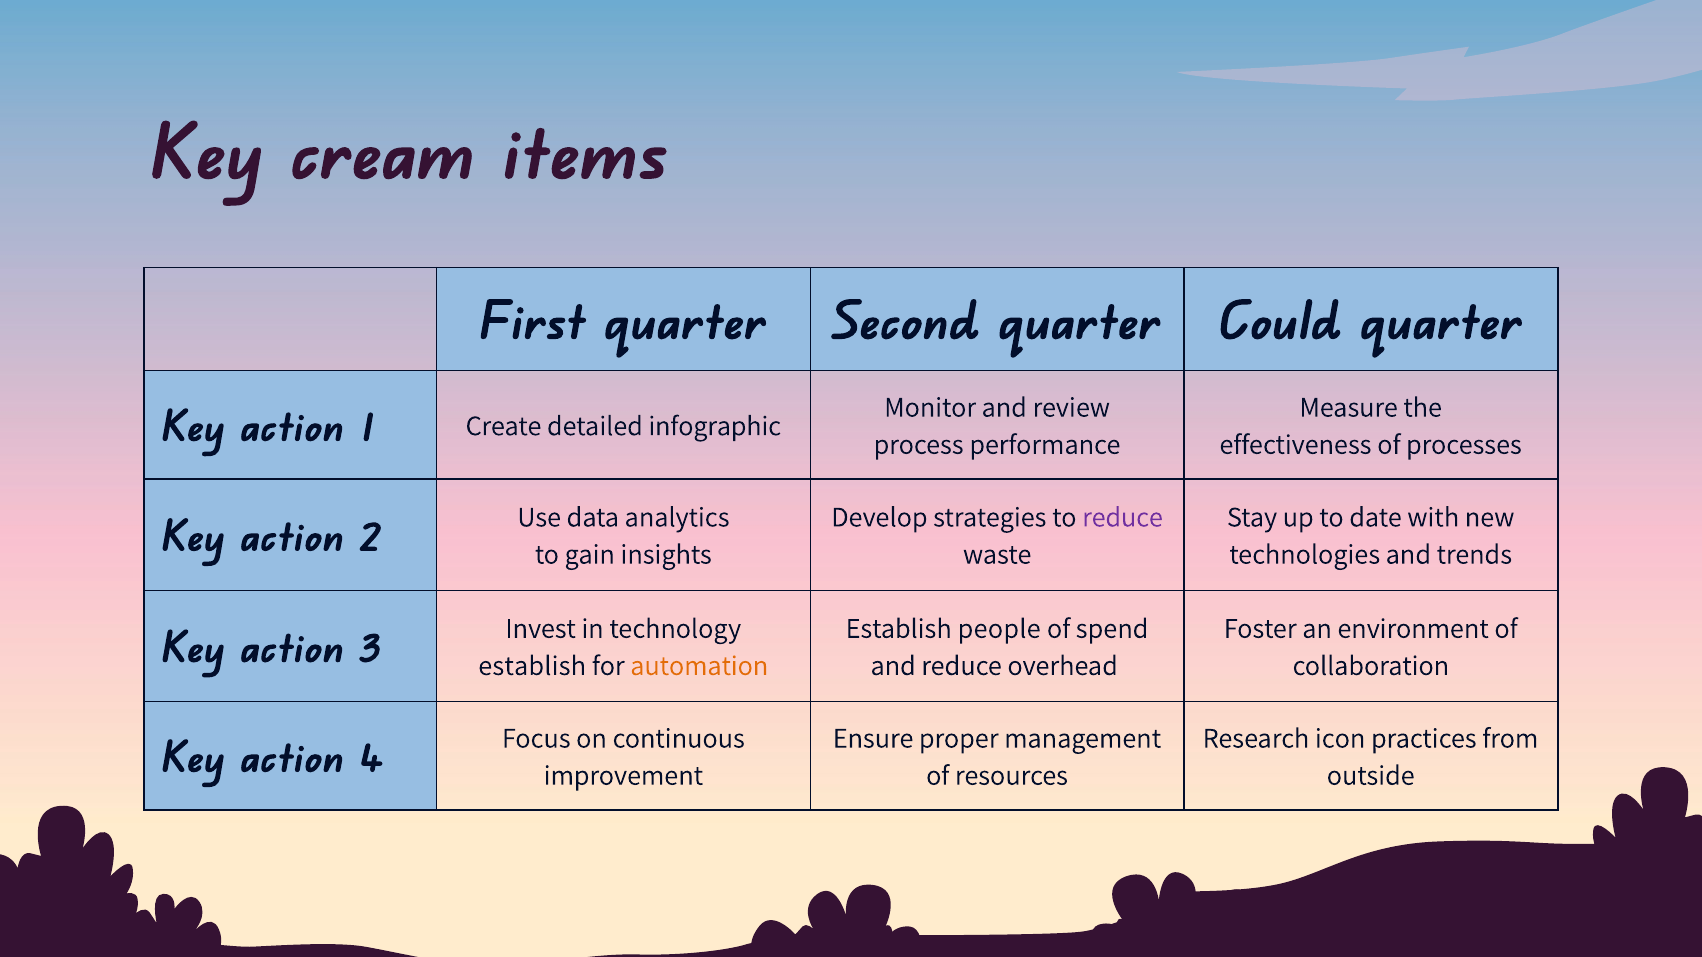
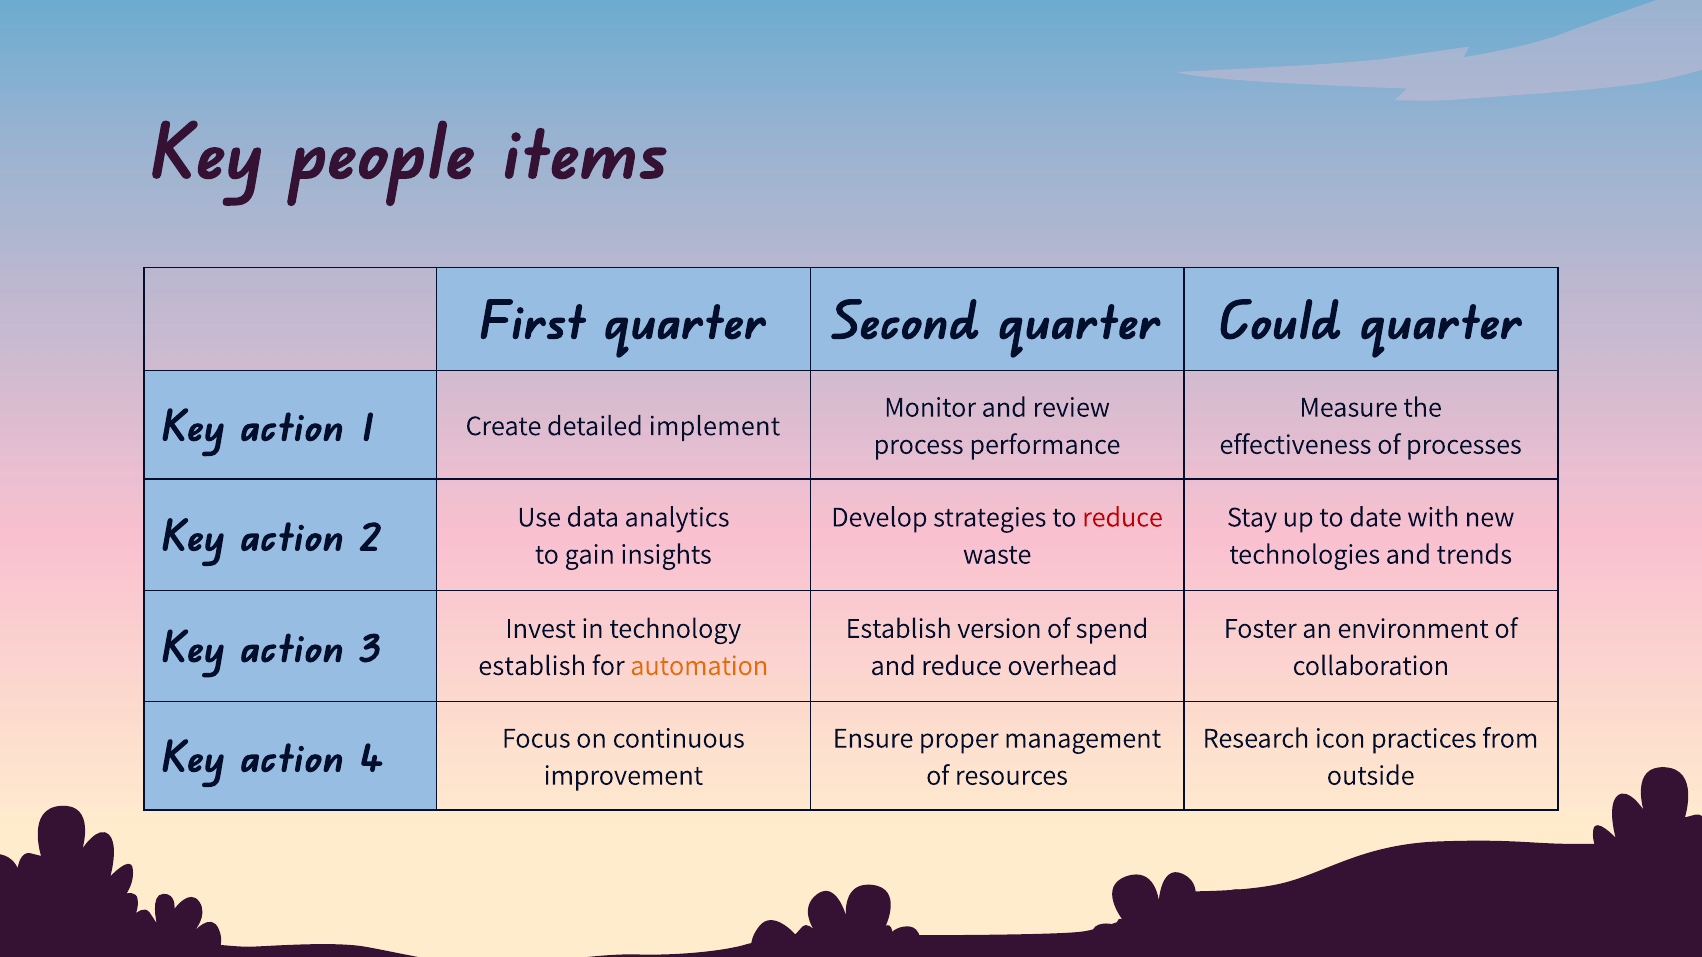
cream: cream -> people
infographic: infographic -> implement
reduce at (1122, 517) colour: purple -> red
people: people -> version
